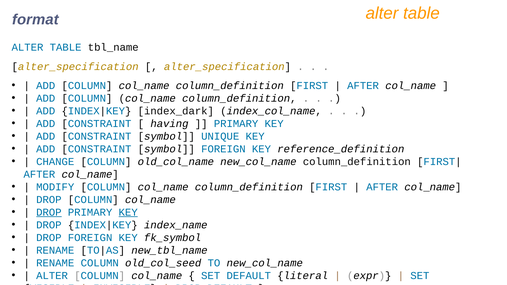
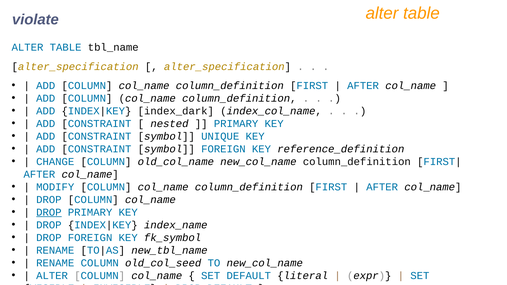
format: format -> violate
having: having -> nested
KEY at (128, 212) underline: present -> none
